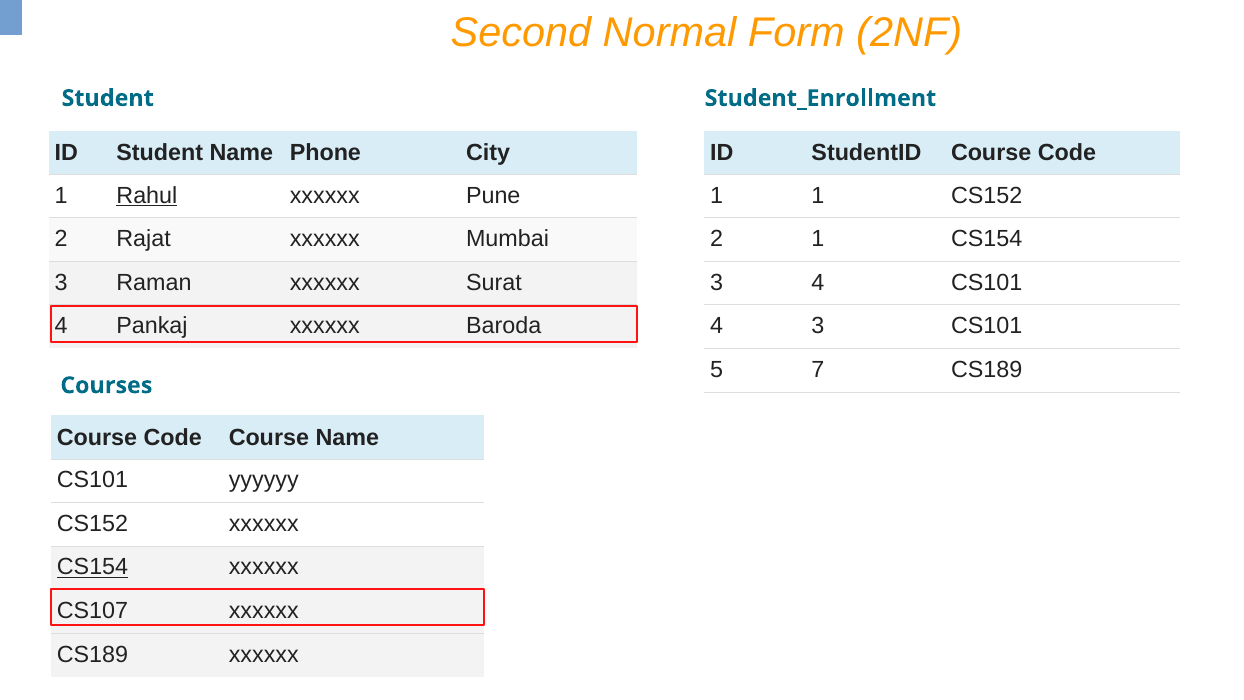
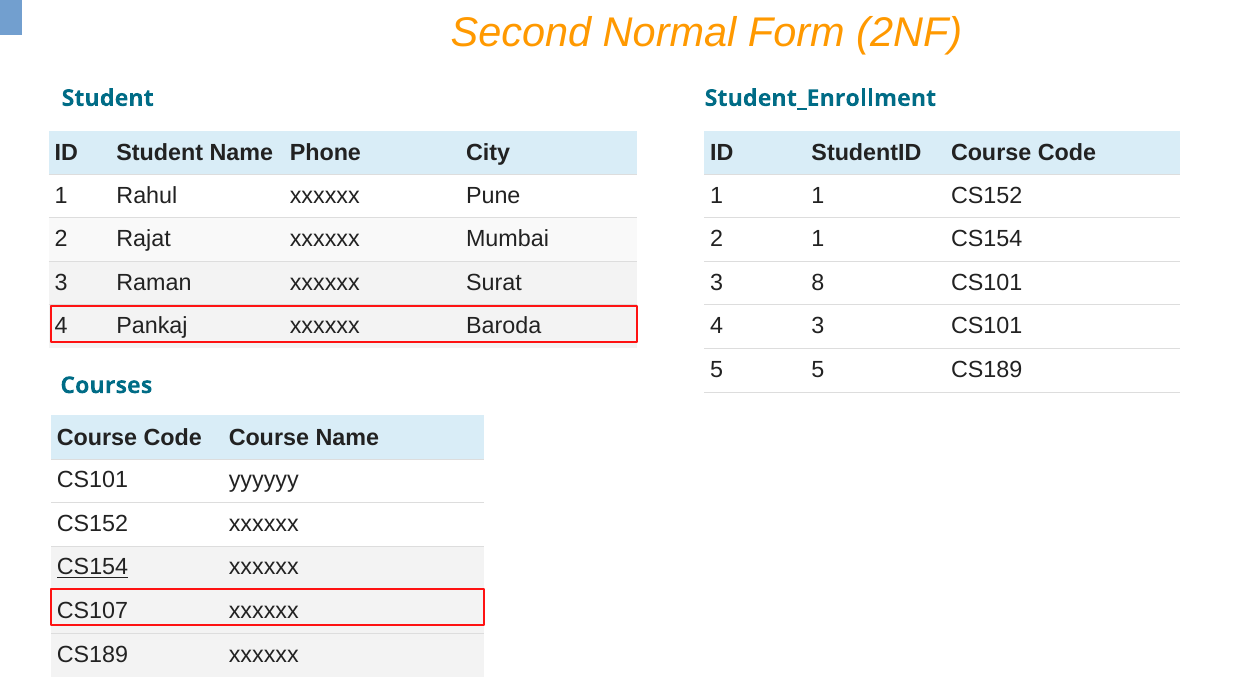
Rahul underline: present -> none
3 4: 4 -> 8
5 7: 7 -> 5
